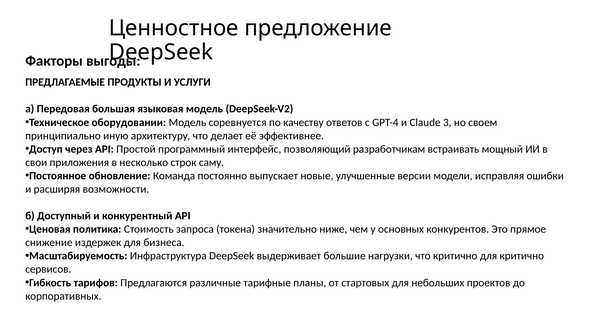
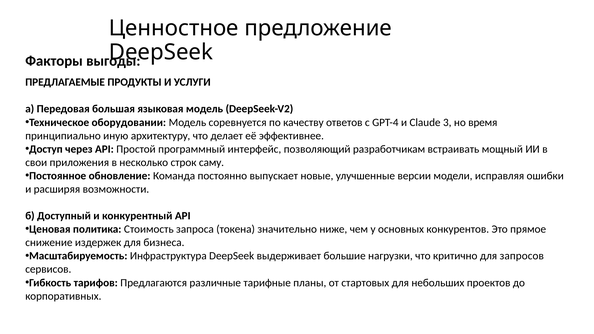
своем: своем -> время
для критично: критично -> запросов
